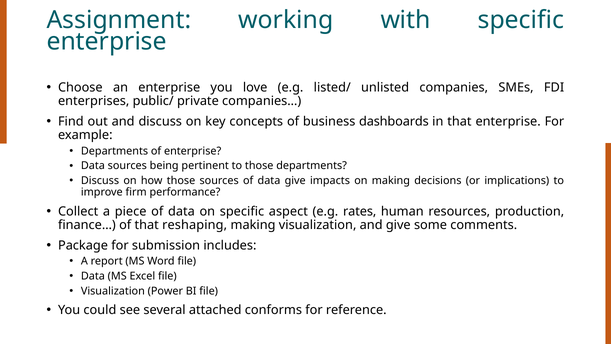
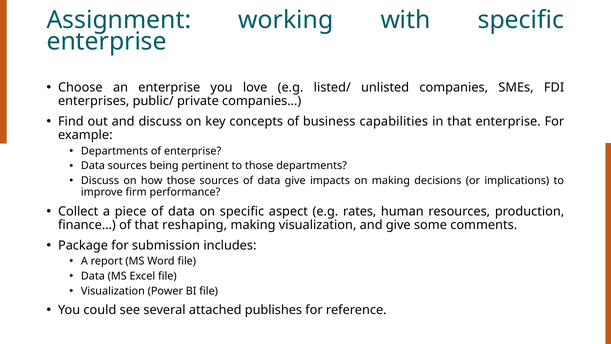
dashboards: dashboards -> capabilities
conforms: conforms -> publishes
